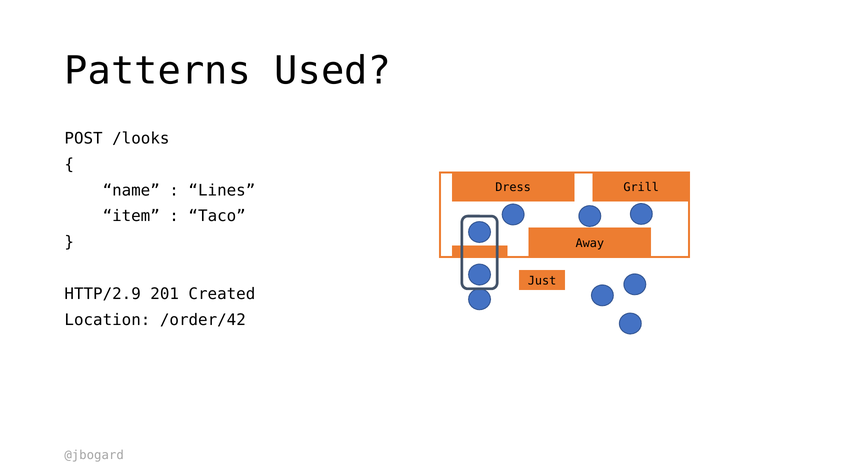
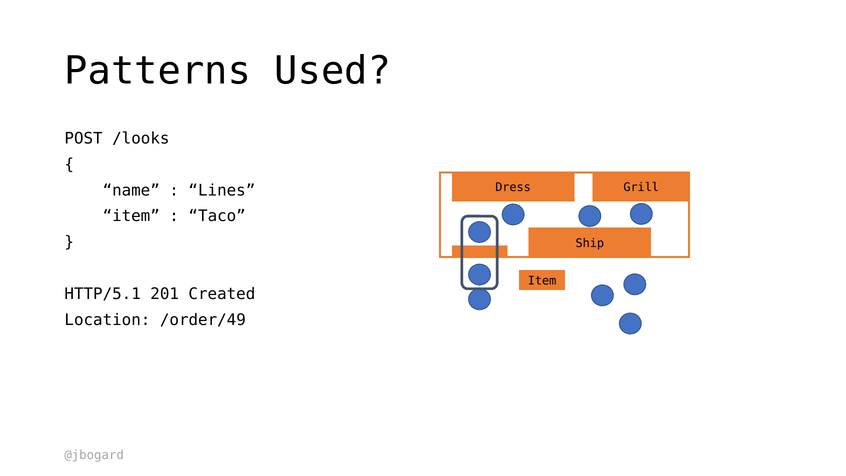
Away: Away -> Ship
Just at (542, 281): Just -> Item
HTTP/2.9: HTTP/2.9 -> HTTP/5.1
/order/42: /order/42 -> /order/49
